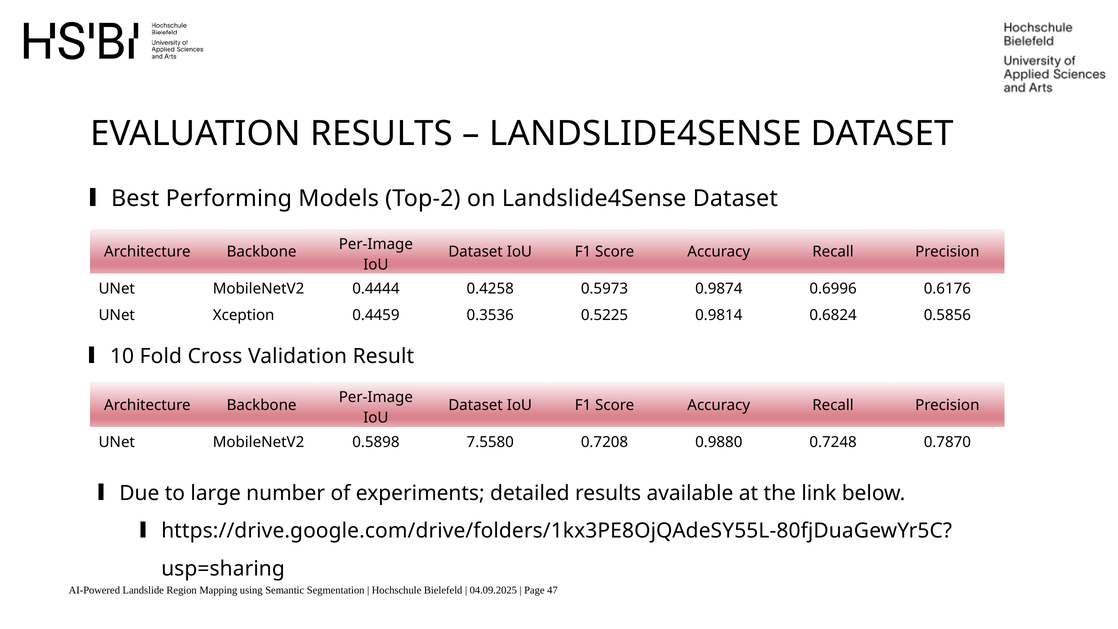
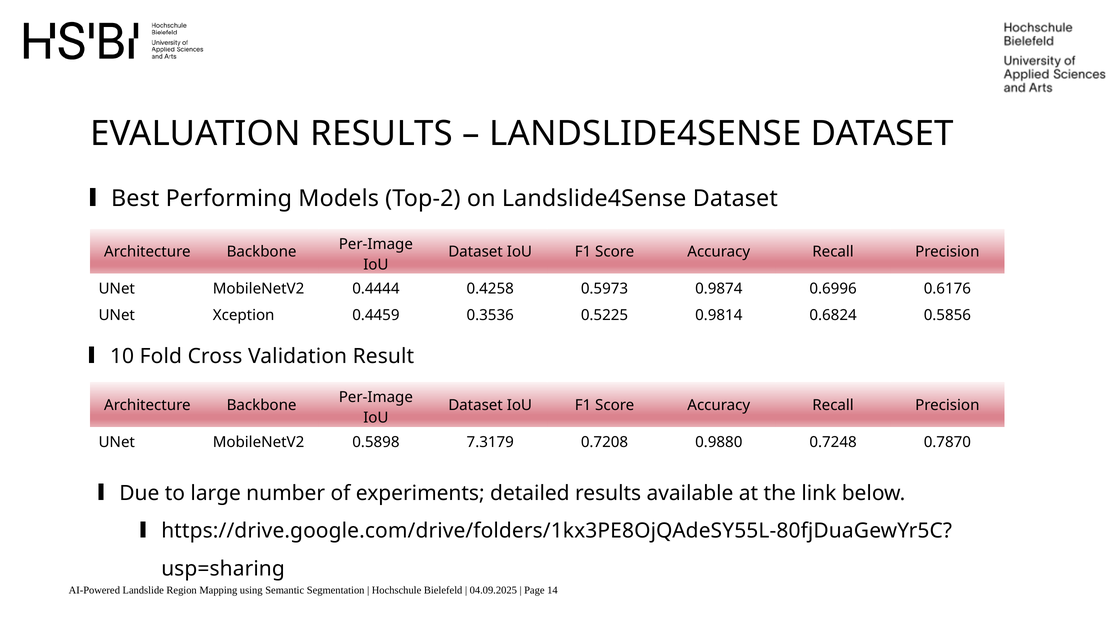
7.5580: 7.5580 -> 7.3179
47: 47 -> 14
